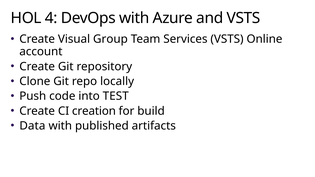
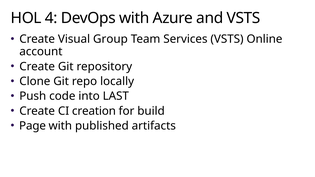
TEST: TEST -> LAST
Data: Data -> Page
